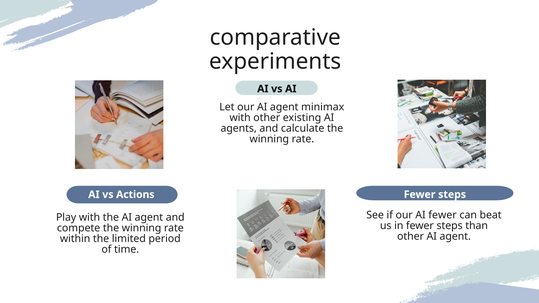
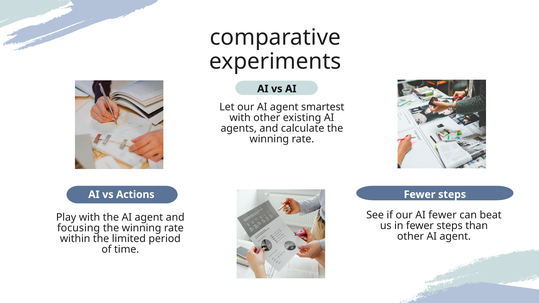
minimax: minimax -> smartest
compete: compete -> focusing
